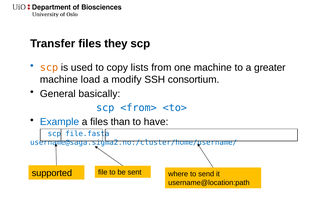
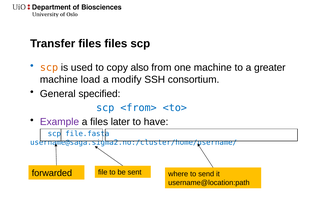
files they: they -> files
lists: lists -> also
basically: basically -> specified
Example colour: blue -> purple
than: than -> later
supported: supported -> forwarded
